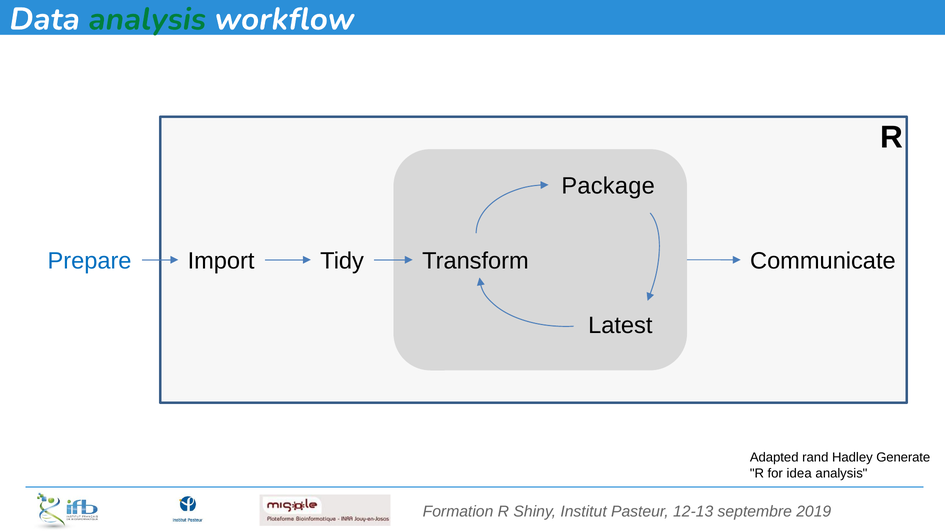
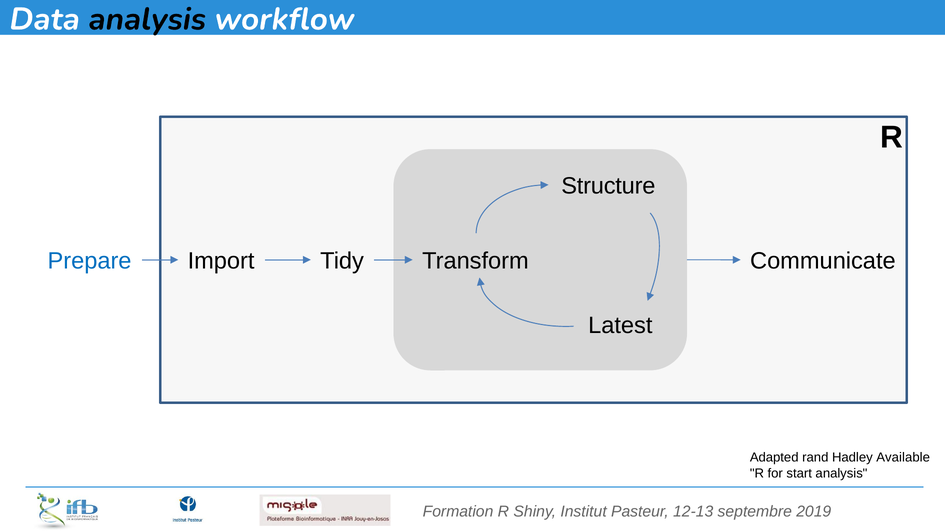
analysis at (147, 19) colour: green -> black
Package: Package -> Structure
Generate: Generate -> Available
idea: idea -> start
